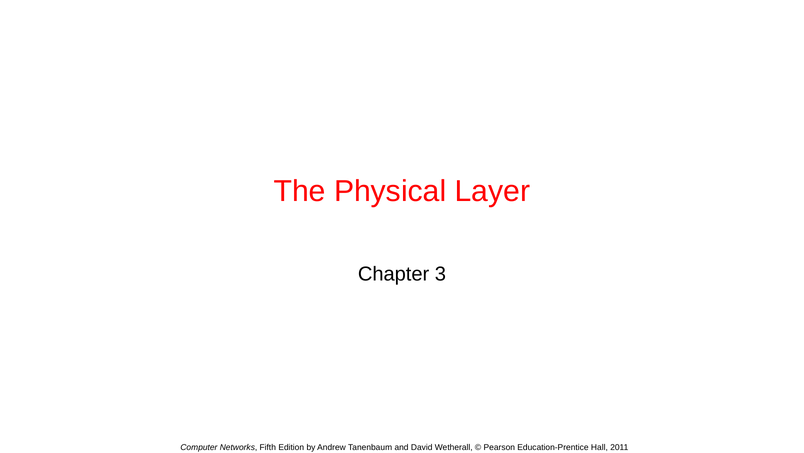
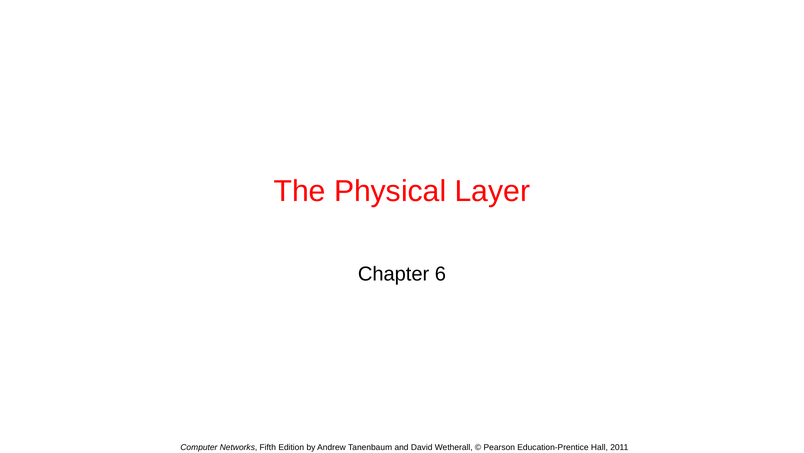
3: 3 -> 6
